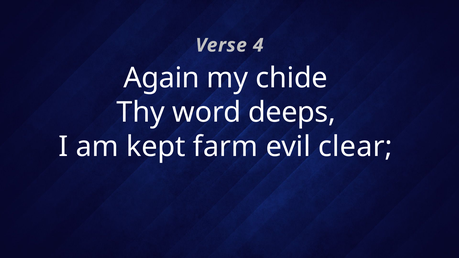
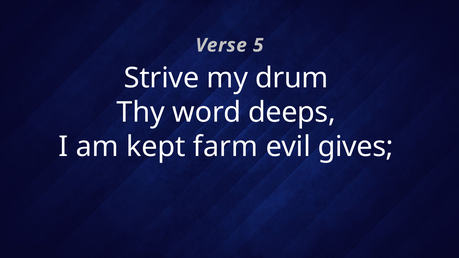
4: 4 -> 5
Again: Again -> Strive
chide: chide -> drum
clear: clear -> gives
